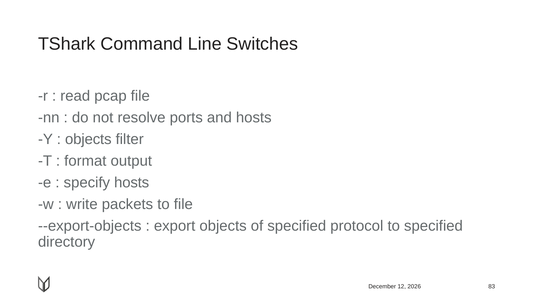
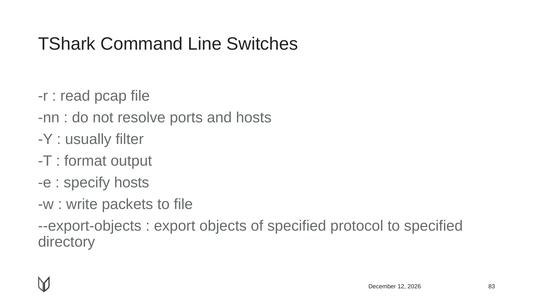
objects at (88, 140): objects -> usually
